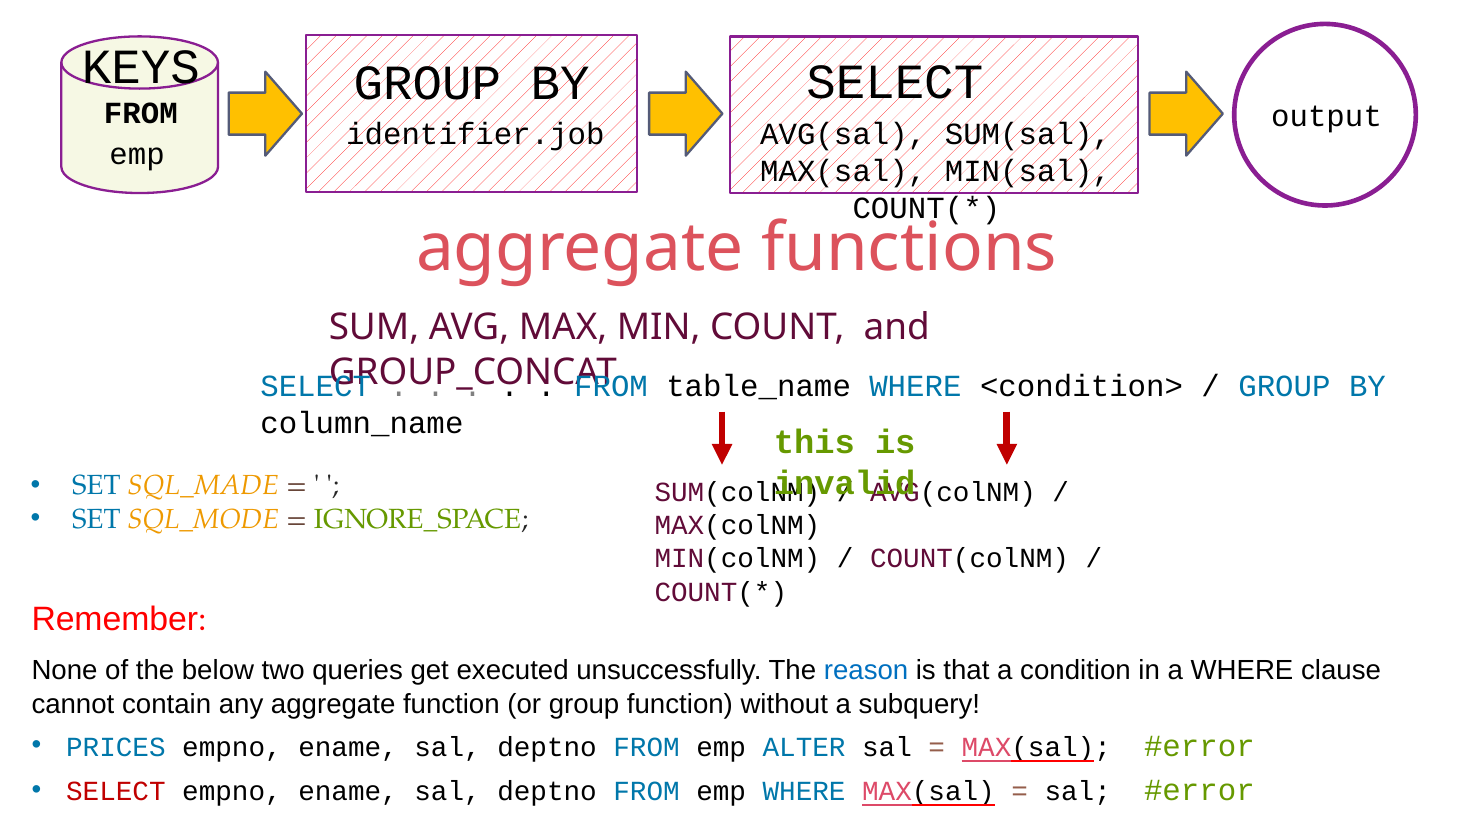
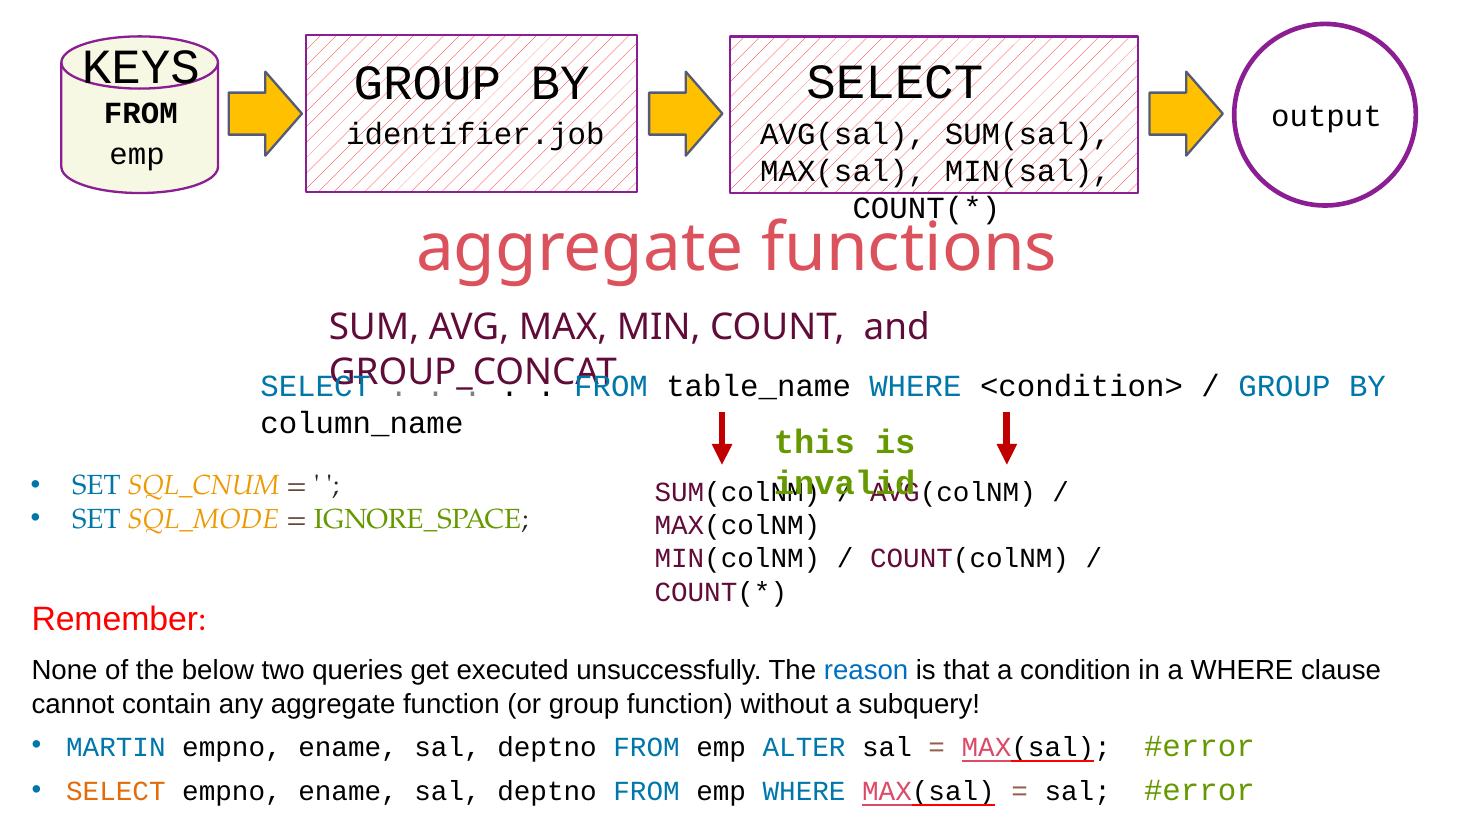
SQL_MADE: SQL_MADE -> SQL_CNUM
PRICES: PRICES -> MARTIN
SELECT at (116, 792) colour: red -> orange
